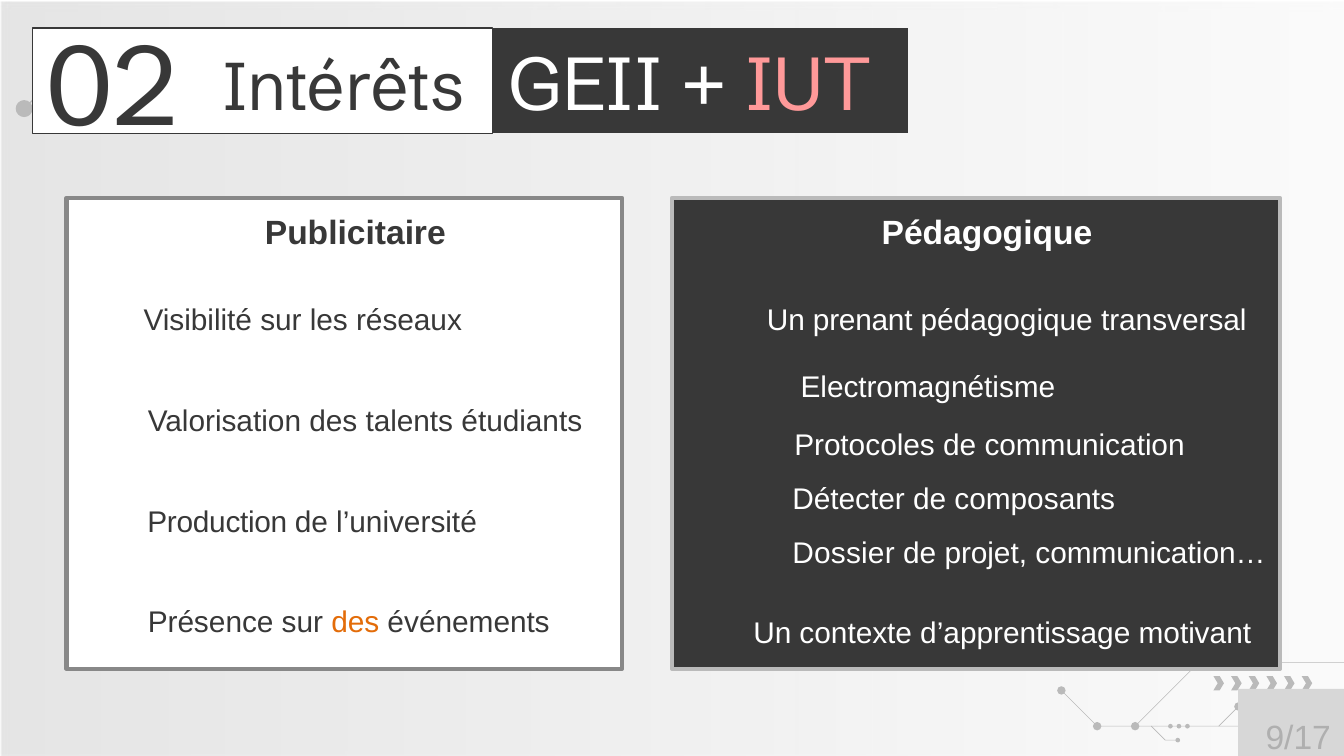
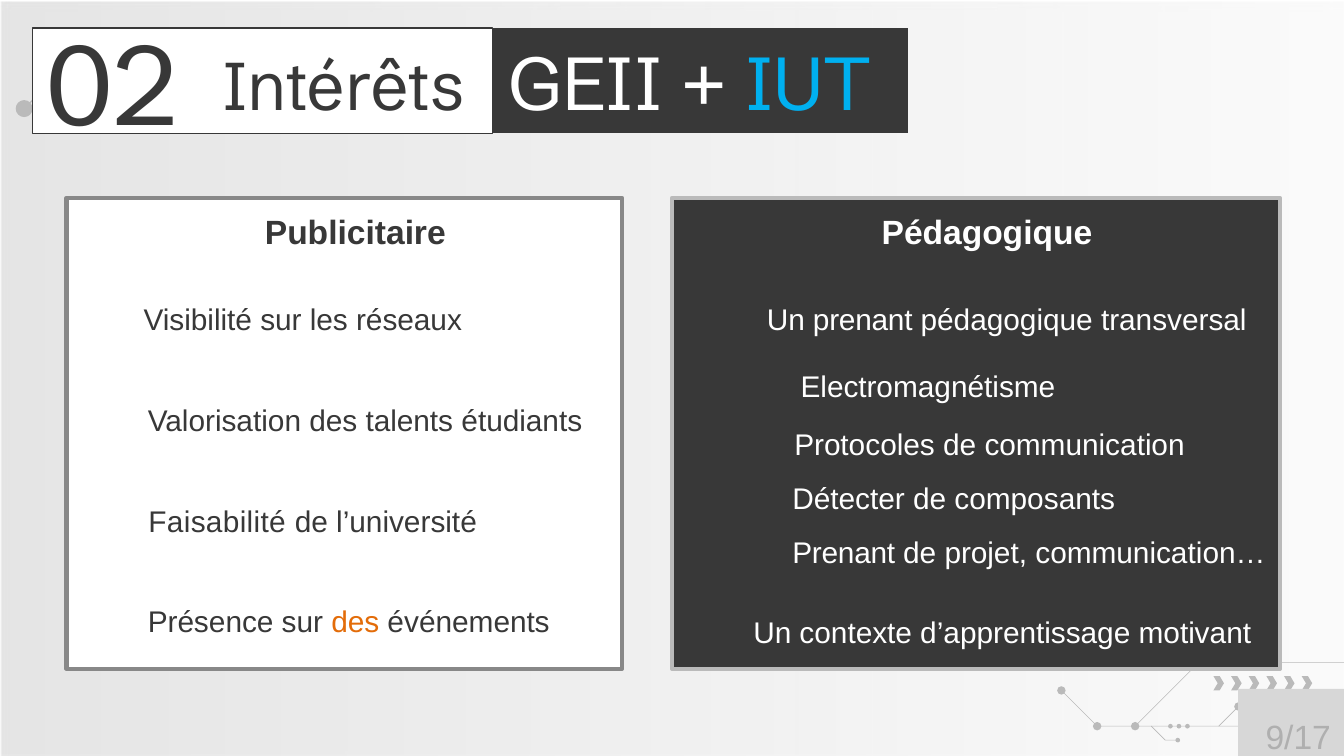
IUT colour: pink -> light blue
Production: Production -> Faisabilité
Dossier at (844, 553): Dossier -> Prenant
